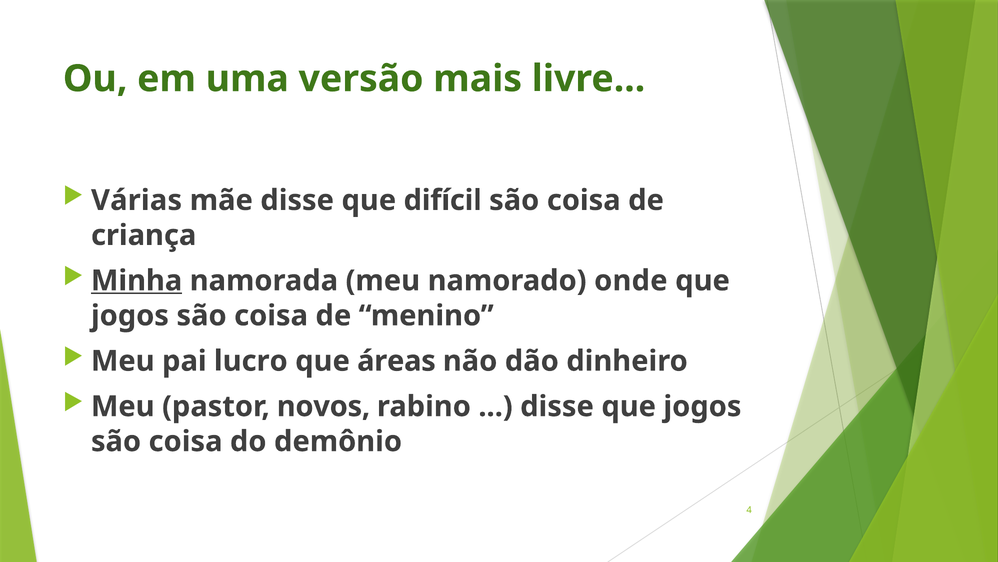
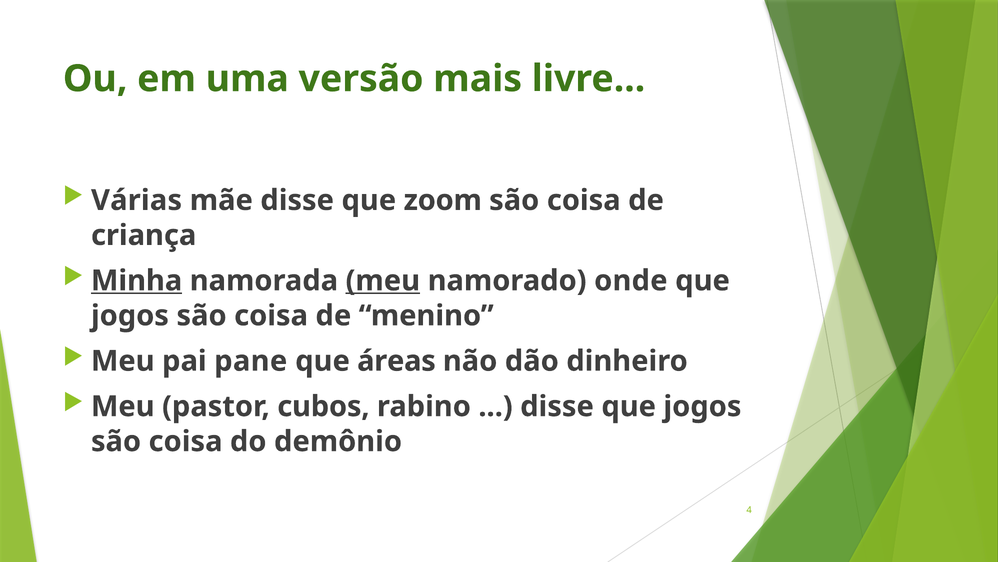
difícil: difícil -> zoom
meu at (383, 280) underline: none -> present
lucro: lucro -> pane
novos: novos -> cubos
